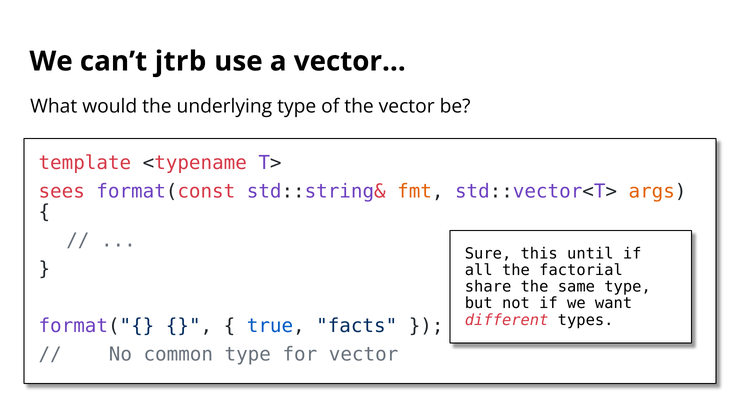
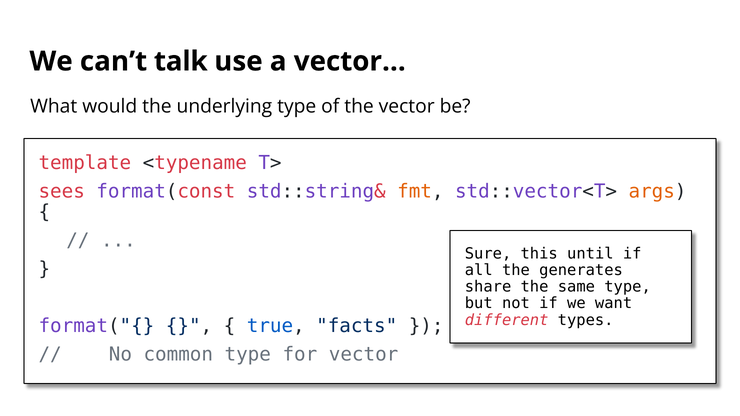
jtrb: jtrb -> talk
factorial: factorial -> generates
